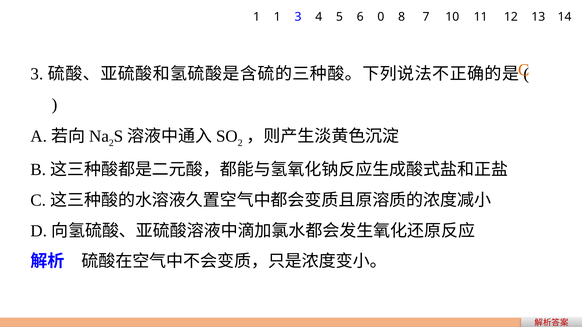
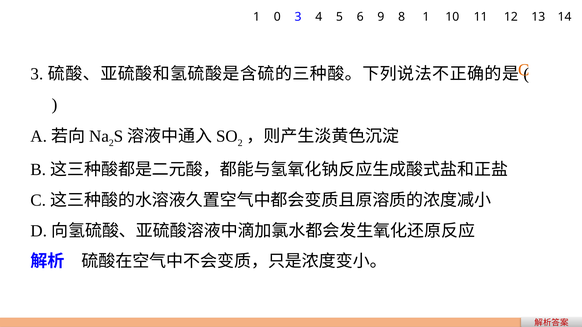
1 1: 1 -> 0
0: 0 -> 9
8 7: 7 -> 1
